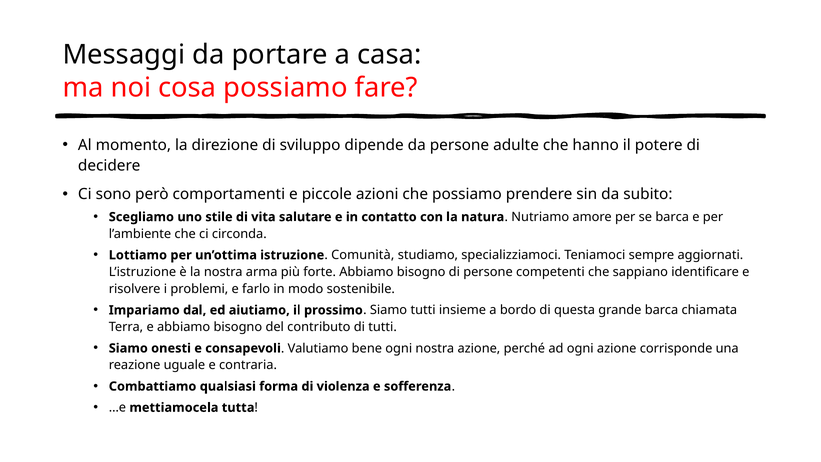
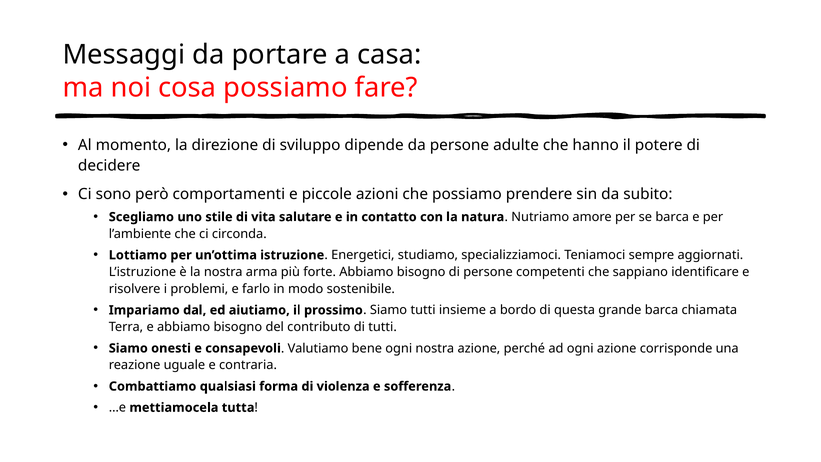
Comunità: Comunità -> Energetici
